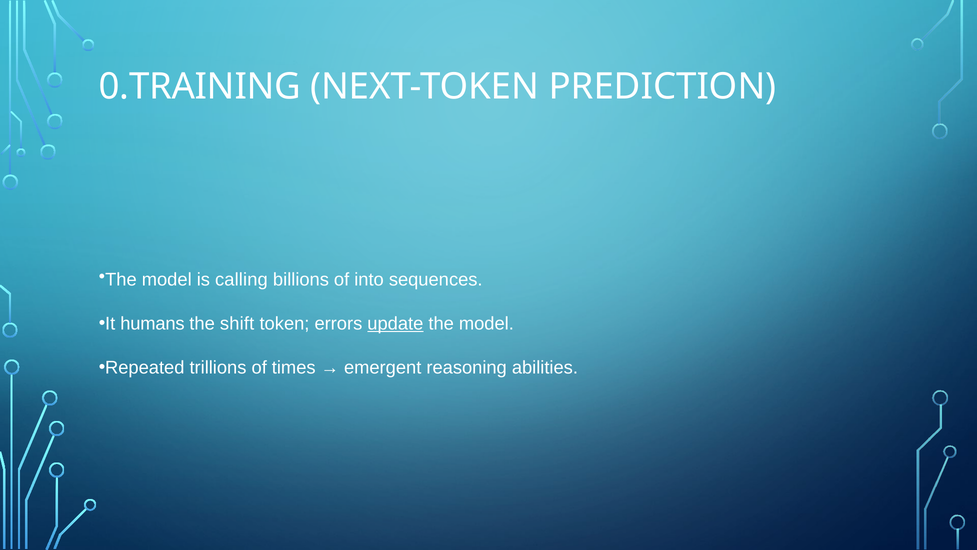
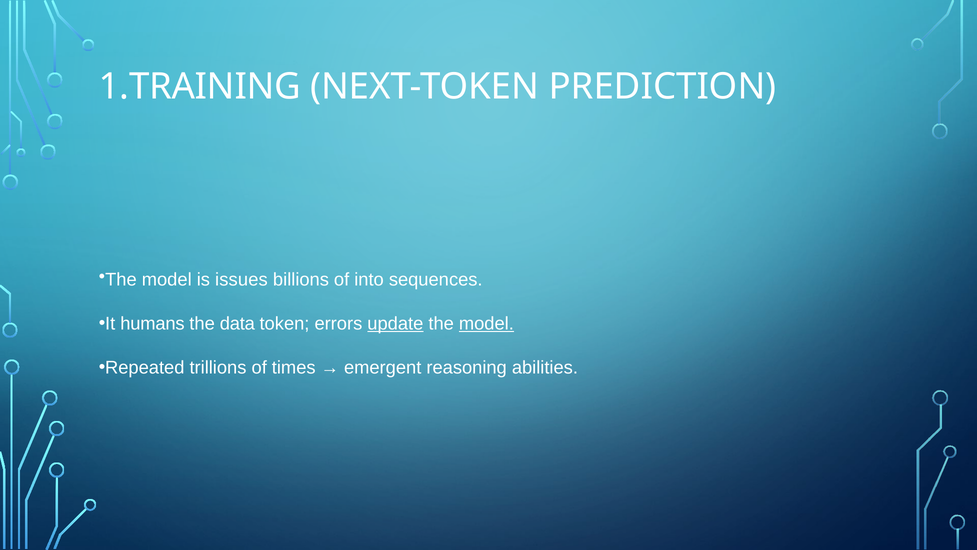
0.TRAINING: 0.TRAINING -> 1.TRAINING
calling: calling -> issues
shift: shift -> data
model at (486, 323) underline: none -> present
